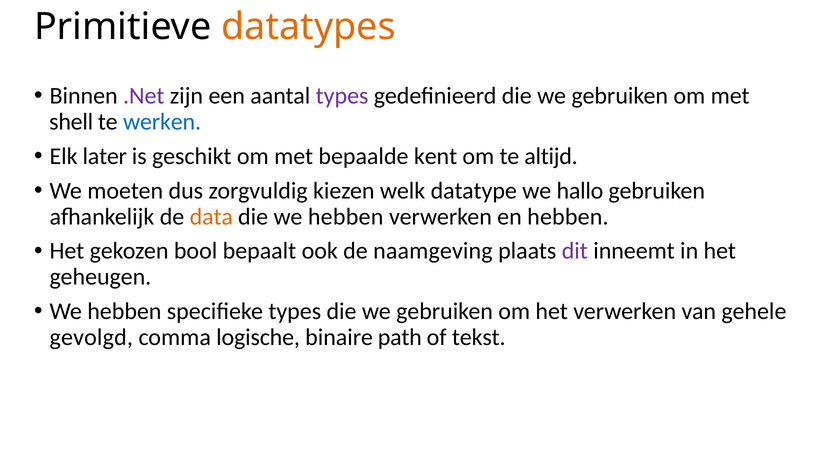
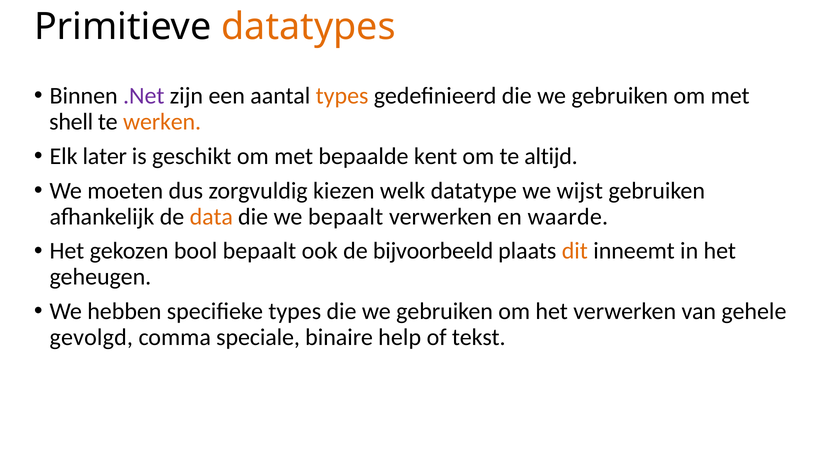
types at (342, 96) colour: purple -> orange
werken colour: blue -> orange
hallo: hallo -> wijst
die we hebben: hebben -> bepaalt
en hebben: hebben -> waarde
naamgeving: naamgeving -> bijvoorbeeld
dit colour: purple -> orange
logische: logische -> speciale
path: path -> help
